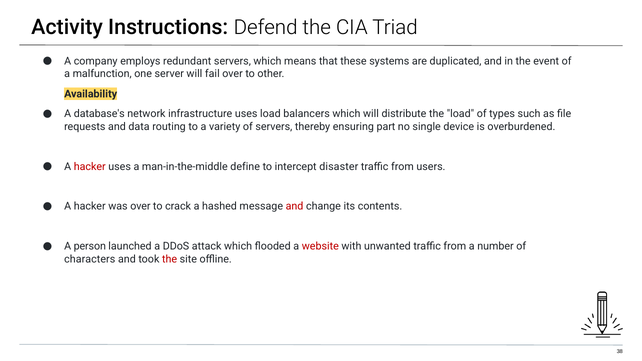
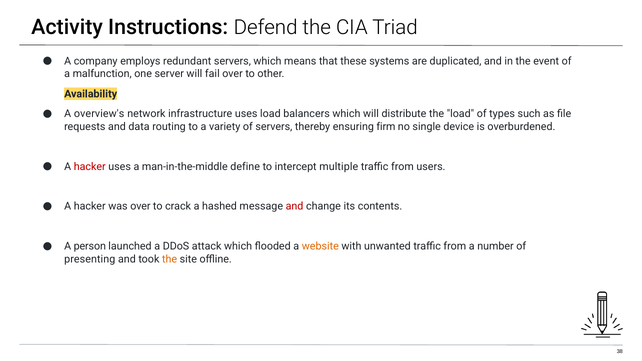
database's: database's -> overview's
part: part -> firm
disaster: disaster -> multiple
website colour: red -> orange
characters: characters -> presenting
the at (170, 259) colour: red -> orange
